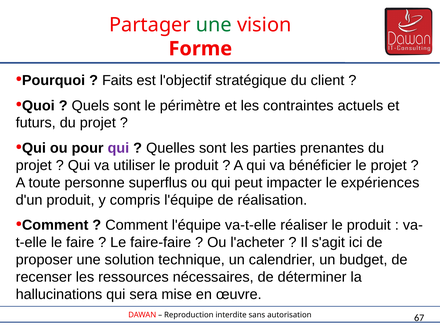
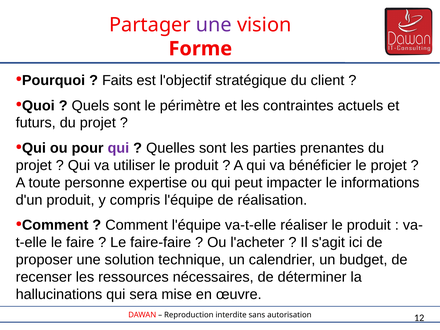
une at (214, 25) colour: green -> purple
superflus: superflus -> expertise
expériences: expériences -> informations
67: 67 -> 12
